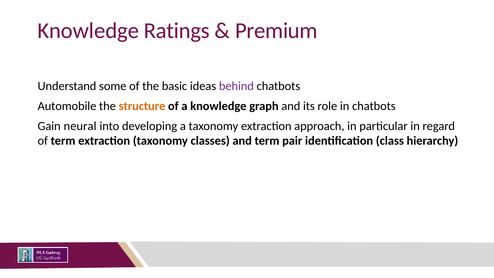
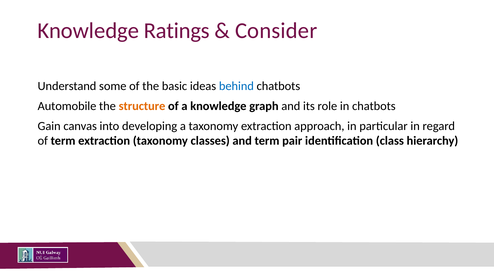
Premium: Premium -> Consider
behind colour: purple -> blue
neural: neural -> canvas
